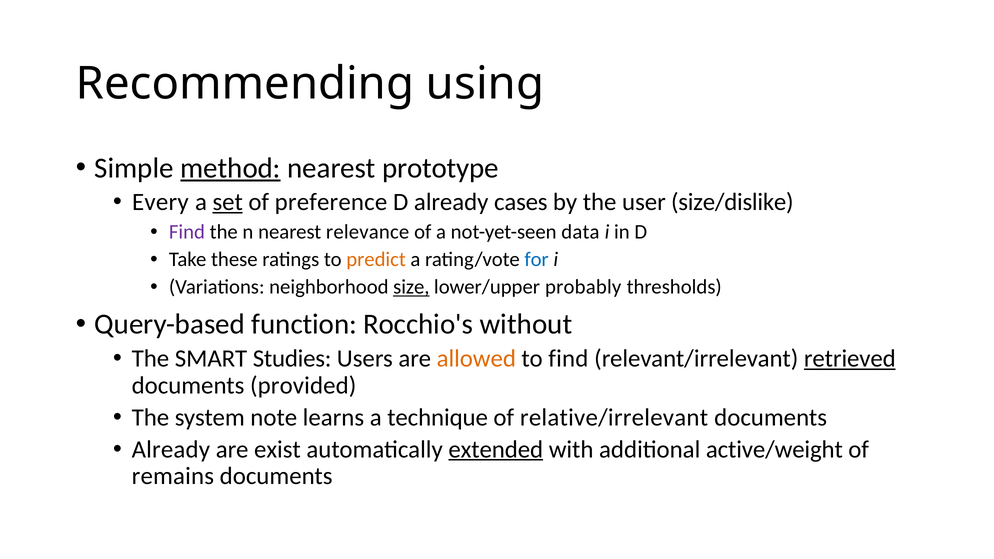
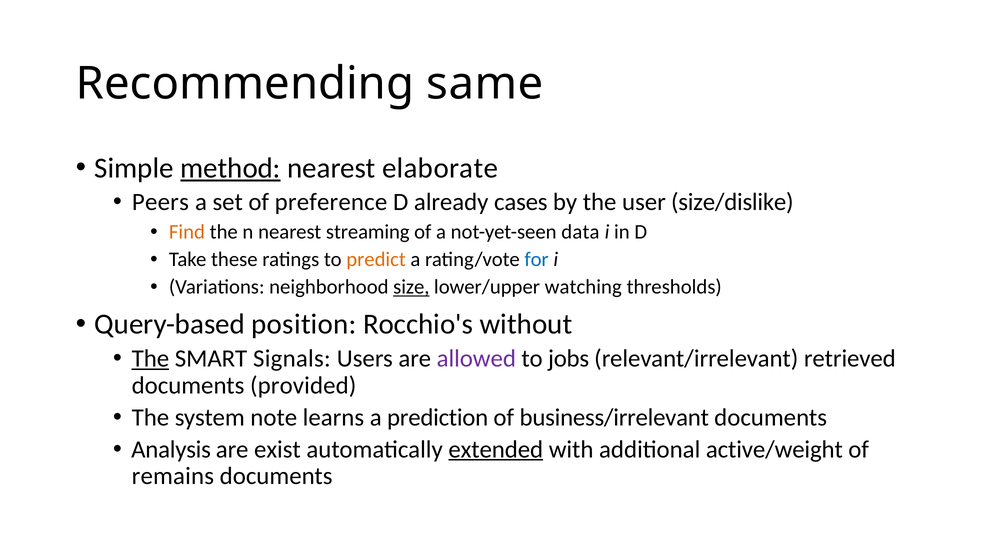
using: using -> same
prototype: prototype -> elaborate
Every: Every -> Peers
set underline: present -> none
Find at (187, 232) colour: purple -> orange
relevance: relevance -> streaming
probably: probably -> watching
function: function -> position
The at (150, 359) underline: none -> present
Studies: Studies -> Signals
allowed colour: orange -> purple
to find: find -> jobs
retrieved underline: present -> none
technique: technique -> prediction
relative/irrelevant: relative/irrelevant -> business/irrelevant
Already at (171, 449): Already -> Analysis
